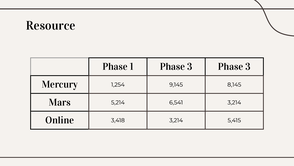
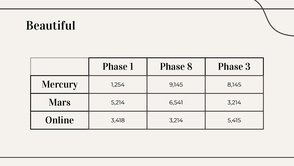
Resource: Resource -> Beautiful
1 Phase 3: 3 -> 8
